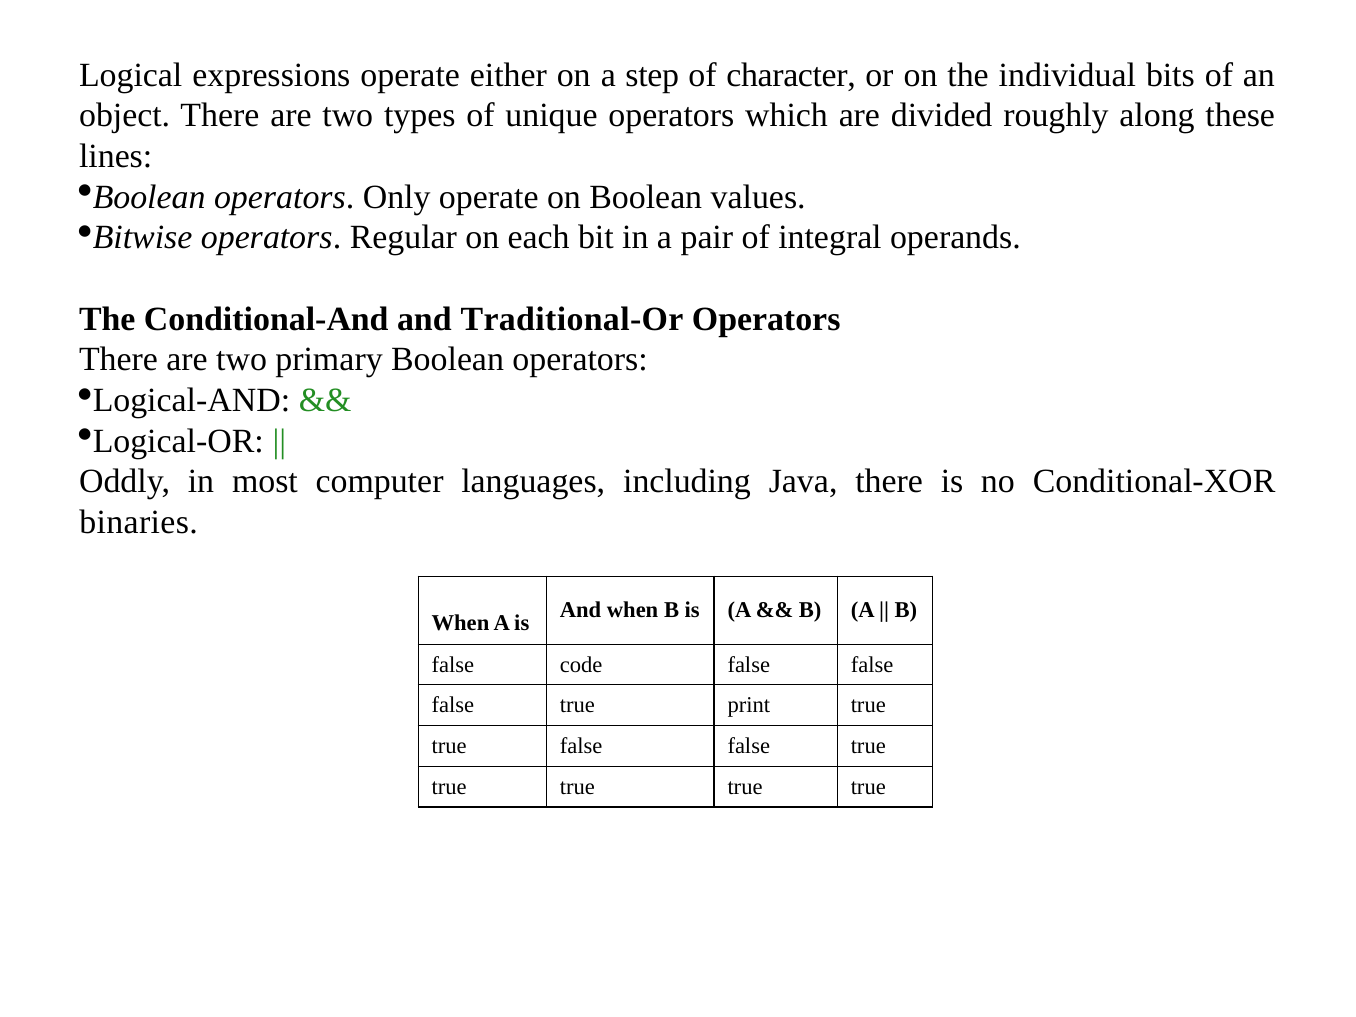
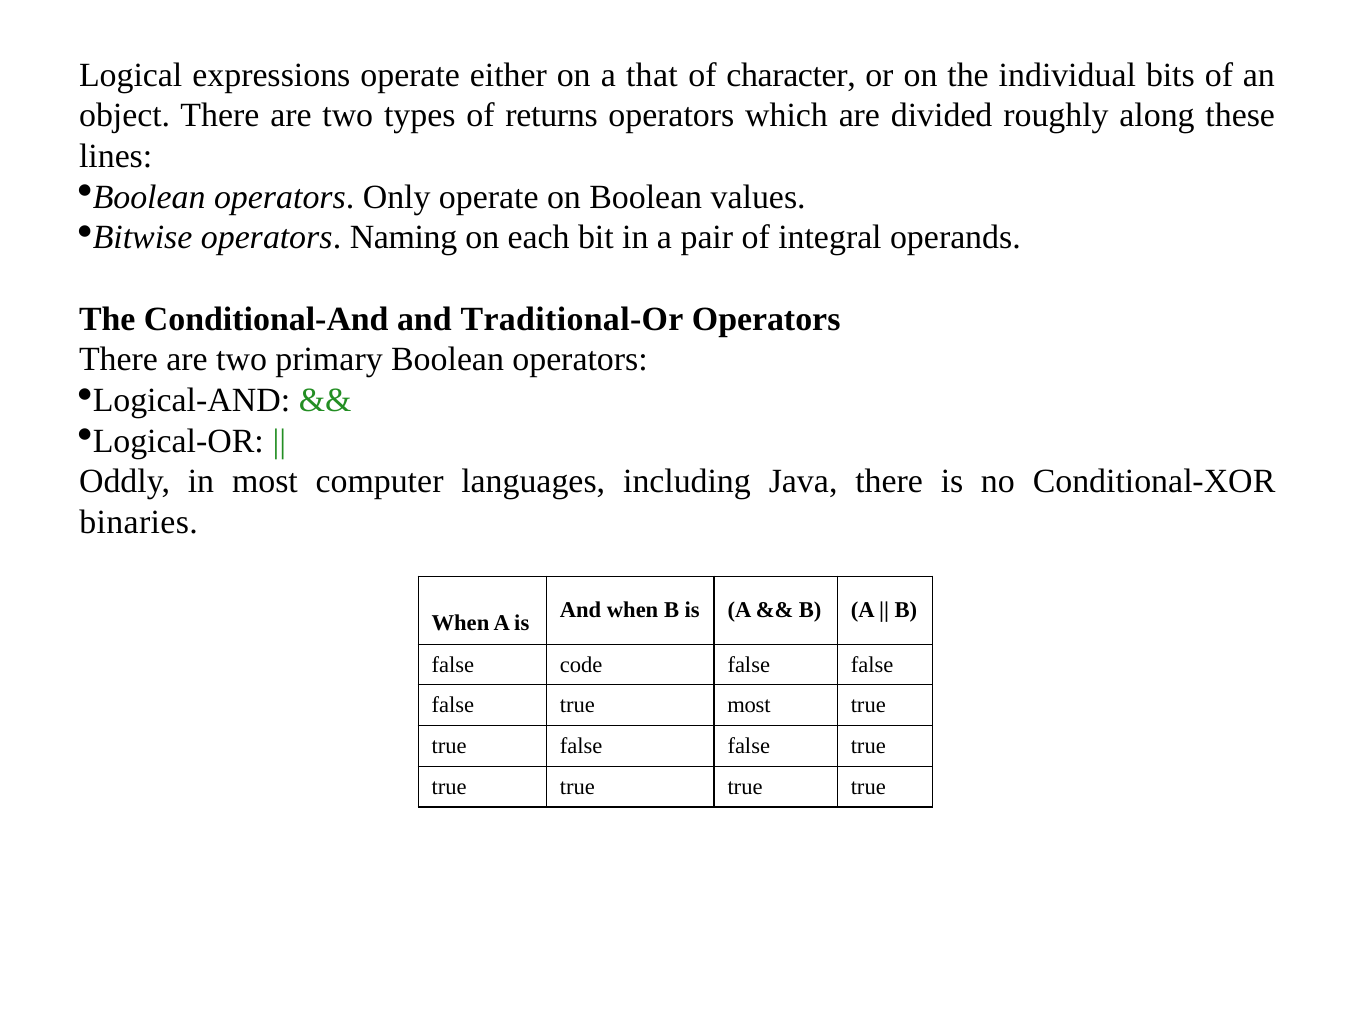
step: step -> that
unique: unique -> returns
Regular: Regular -> Naming
true print: print -> most
